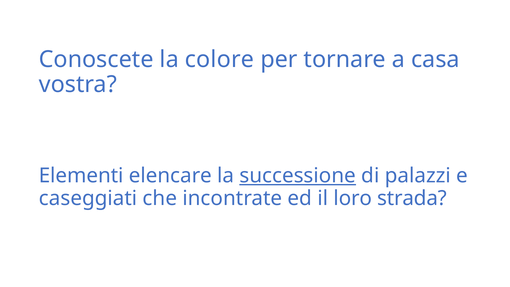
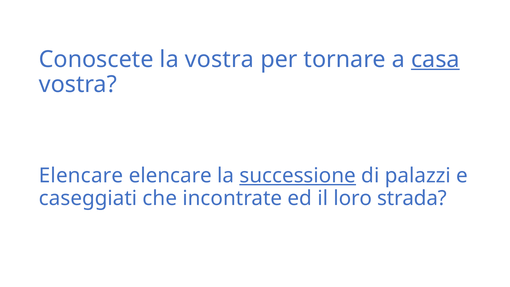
la colore: colore -> vostra
casa underline: none -> present
Elementi at (81, 176): Elementi -> Elencare
